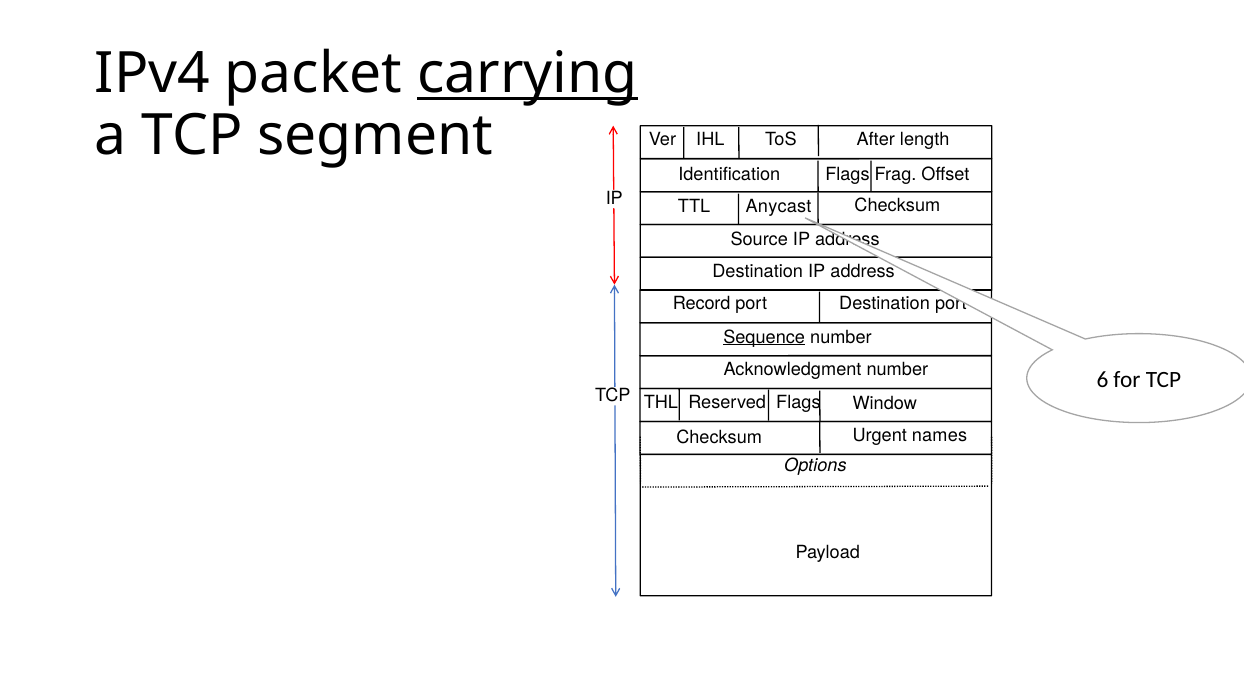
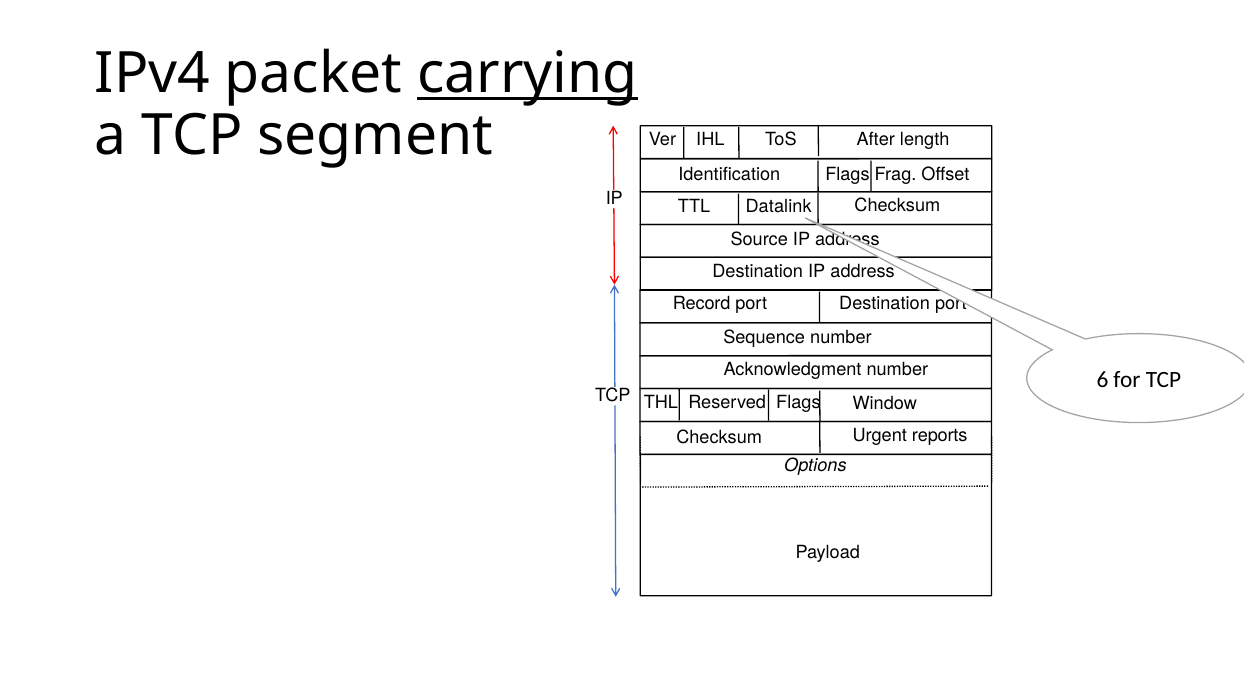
Anycast: Anycast -> Datalink
Sequence underline: present -> none
names: names -> reports
